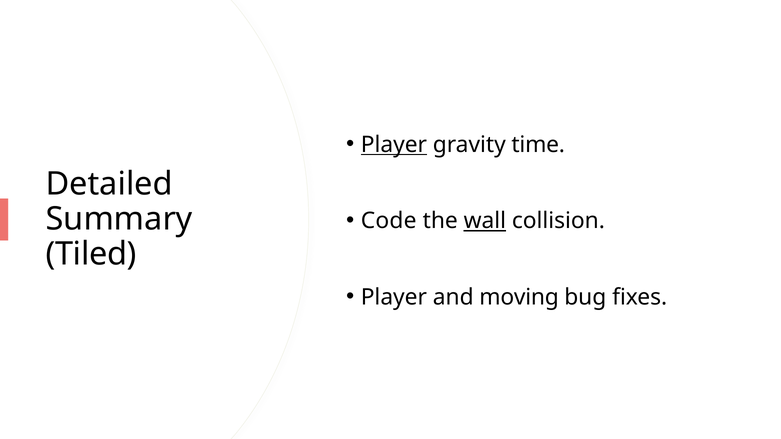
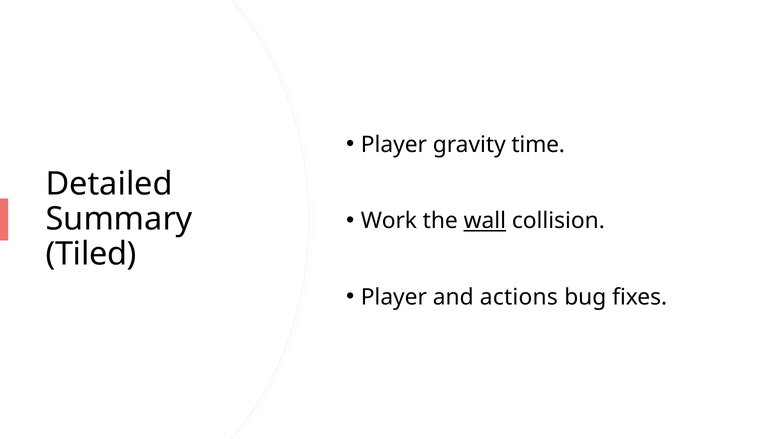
Player at (394, 145) underline: present -> none
Code: Code -> Work
moving: moving -> actions
